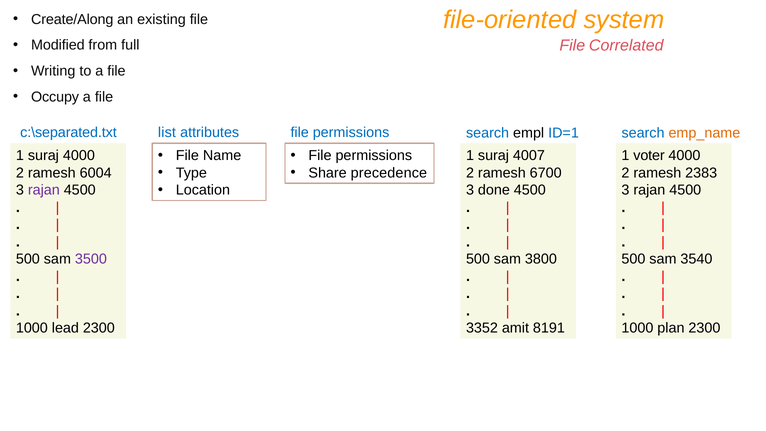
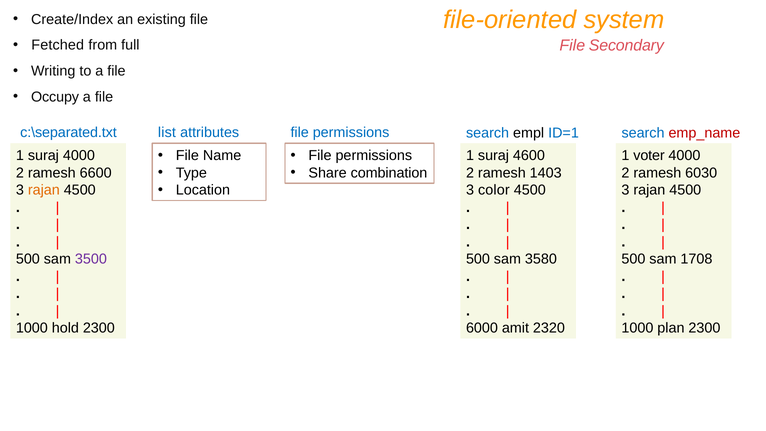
Create/Along: Create/Along -> Create/Index
Modified: Modified -> Fetched
Correlated: Correlated -> Secondary
emp_name colour: orange -> red
4007: 4007 -> 4600
precedence: precedence -> combination
6004: 6004 -> 6600
6700: 6700 -> 1403
2383: 2383 -> 6030
rajan at (44, 190) colour: purple -> orange
done: done -> color
3800: 3800 -> 3580
3540: 3540 -> 1708
lead: lead -> hold
3352: 3352 -> 6000
8191: 8191 -> 2320
